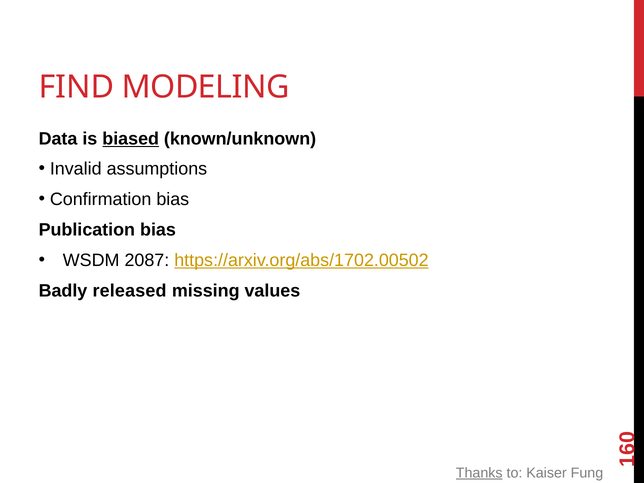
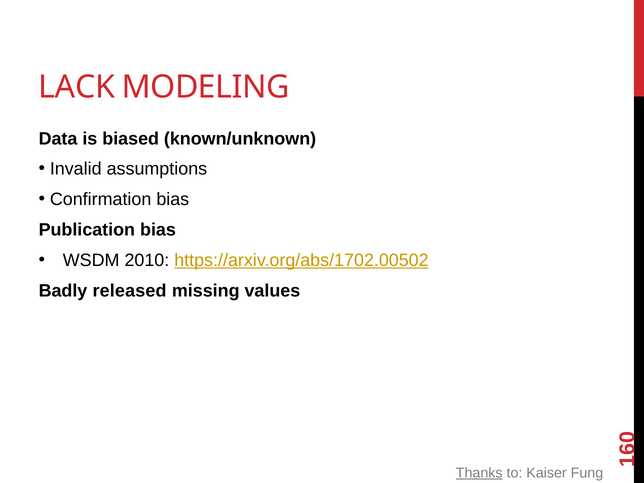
FIND: FIND -> LACK
biased underline: present -> none
2087: 2087 -> 2010
